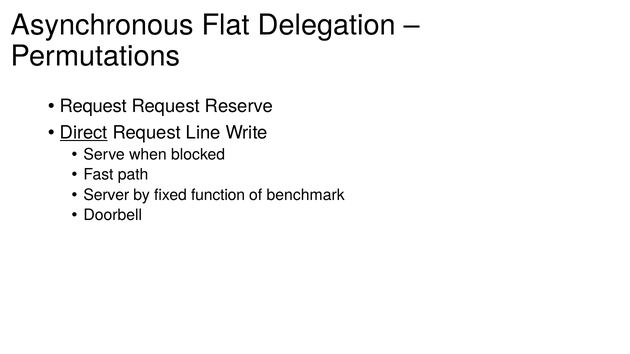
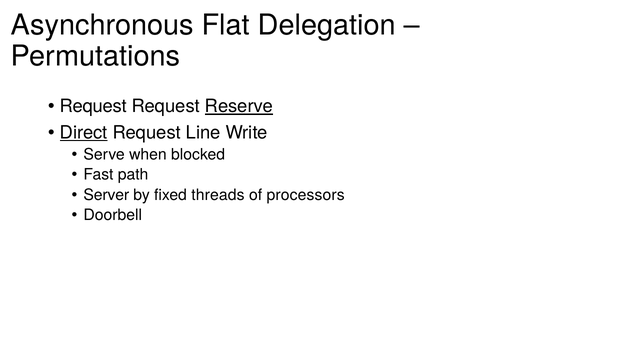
Reserve underline: none -> present
function: function -> threads
benchmark: benchmark -> processors
